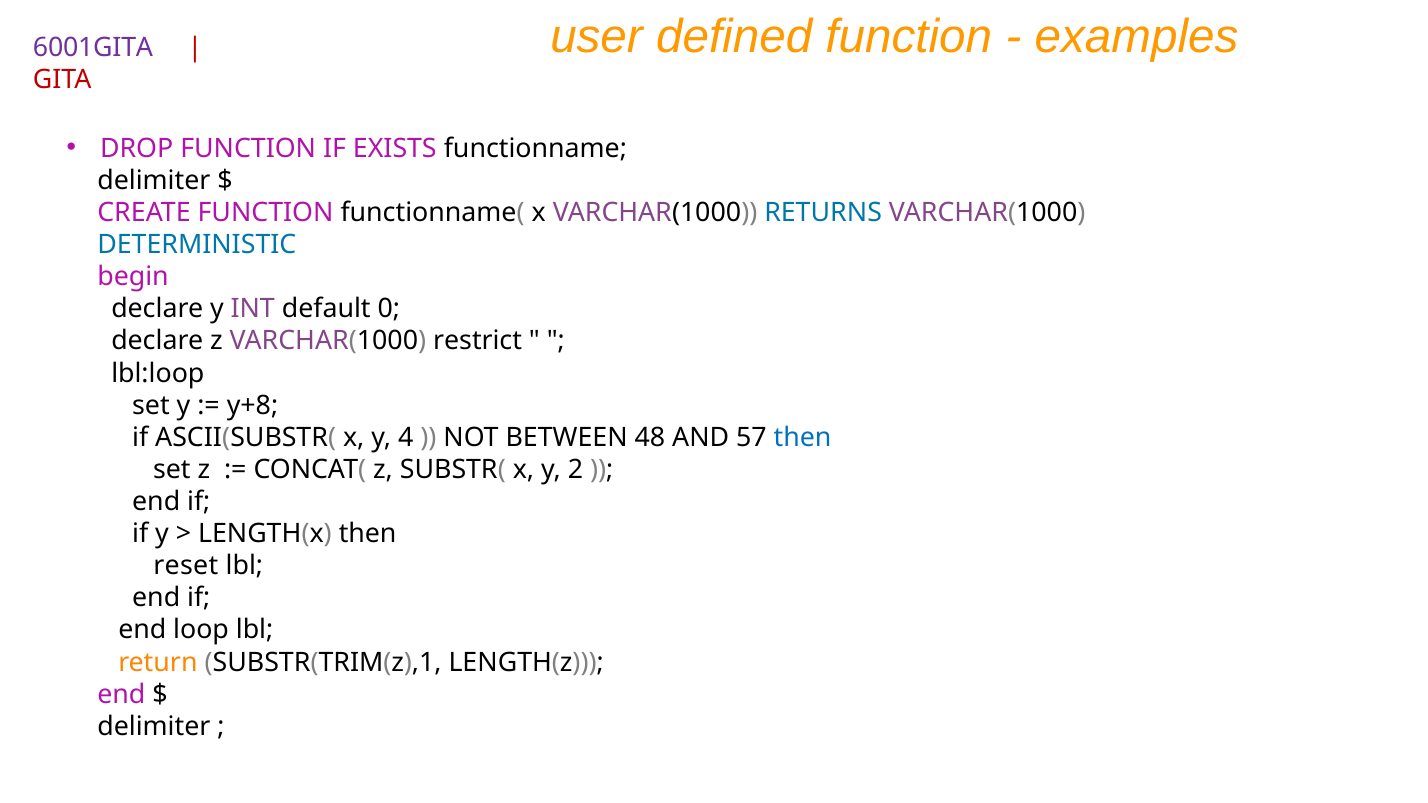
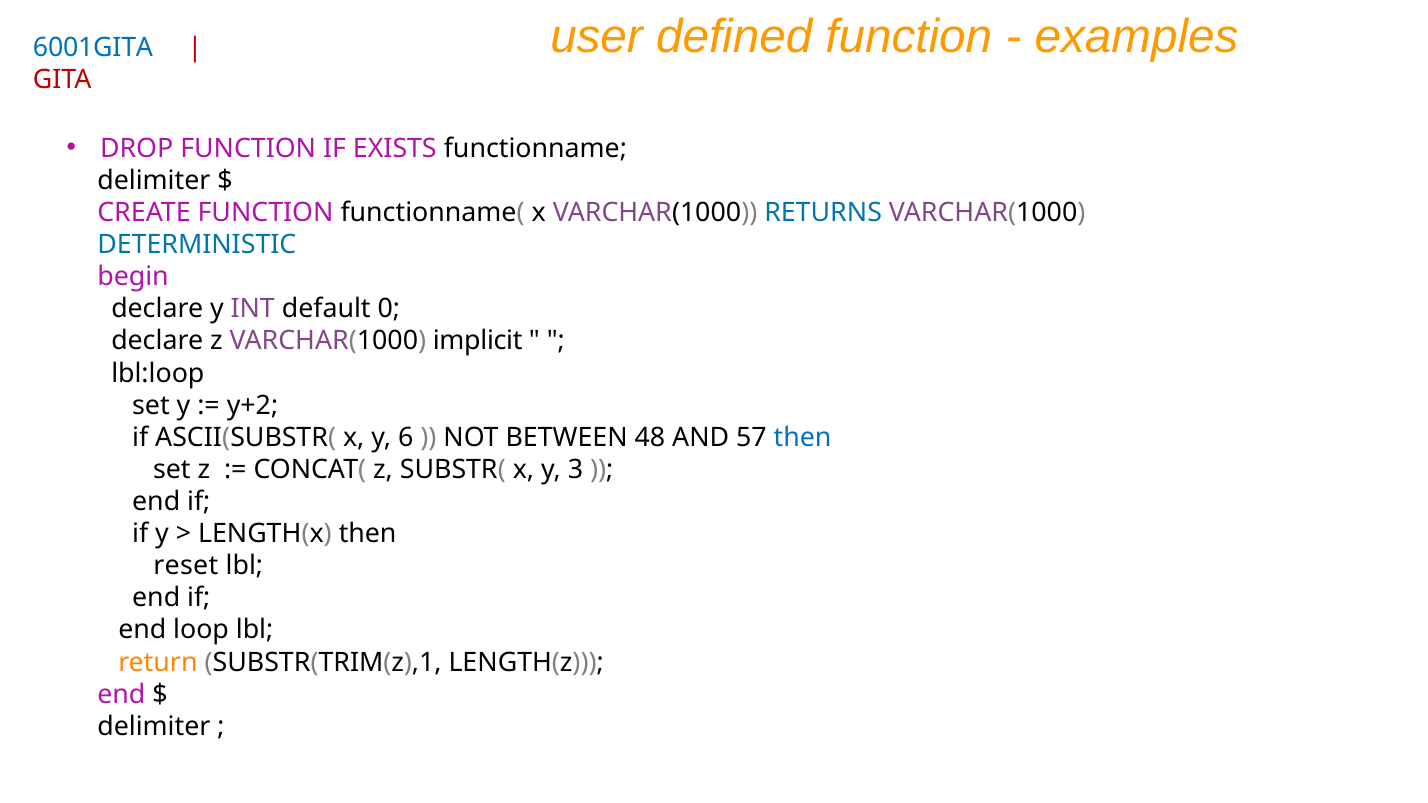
6001GITA colour: purple -> blue
restrict: restrict -> implicit
y+8: y+8 -> y+2
4: 4 -> 6
2: 2 -> 3
